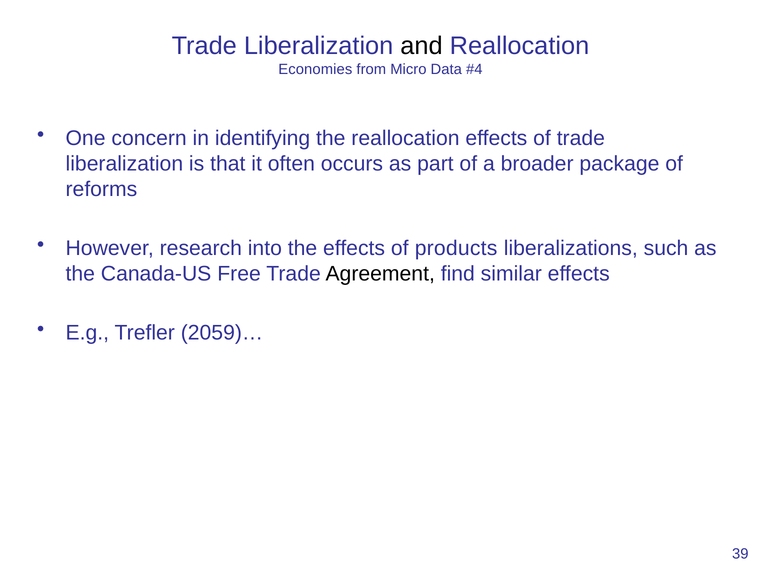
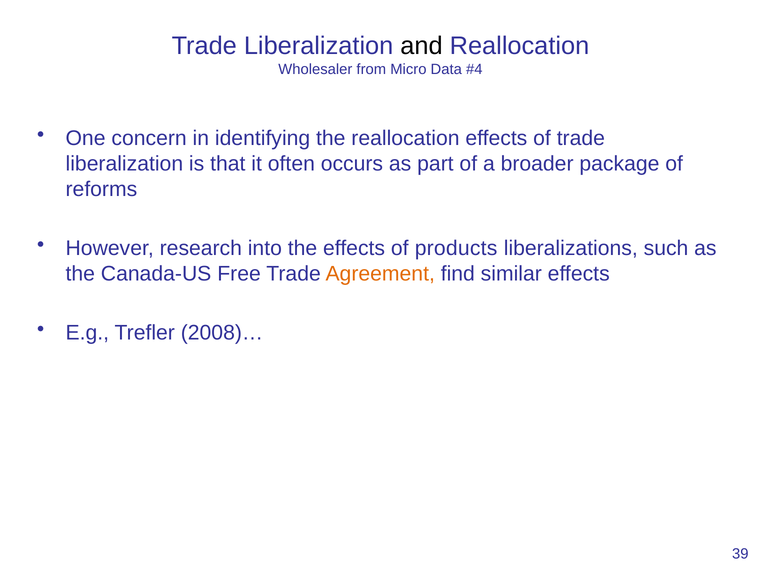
Economies: Economies -> Wholesaler
Agreement colour: black -> orange
2059)…: 2059)… -> 2008)…
